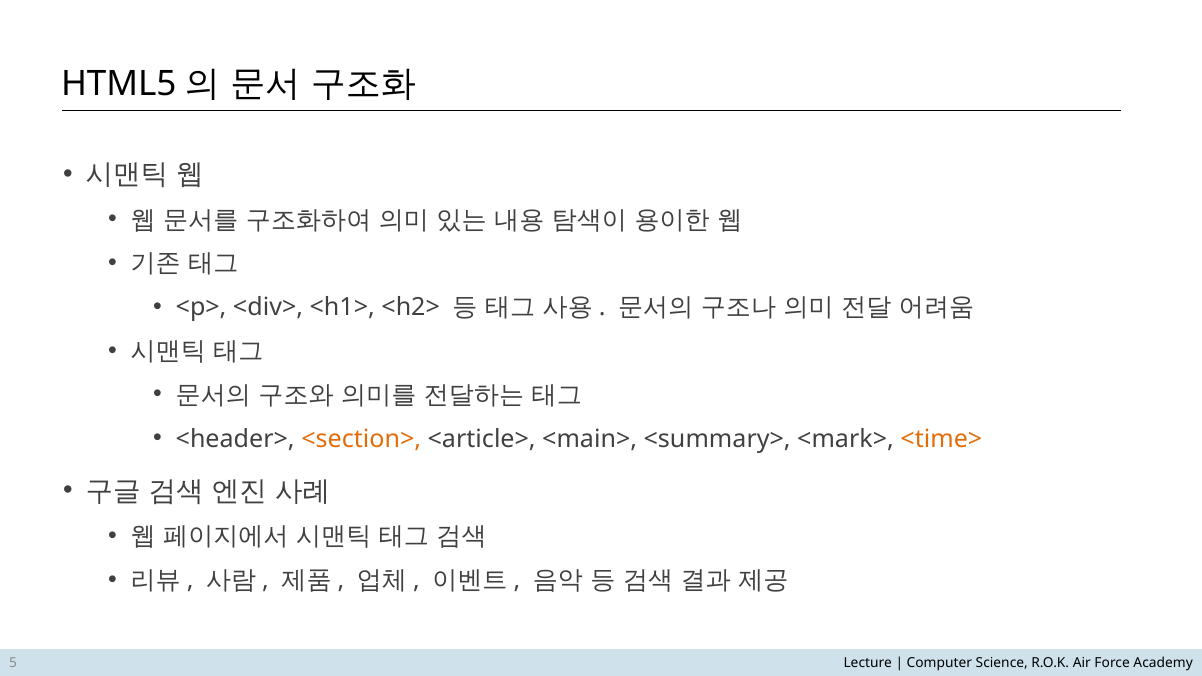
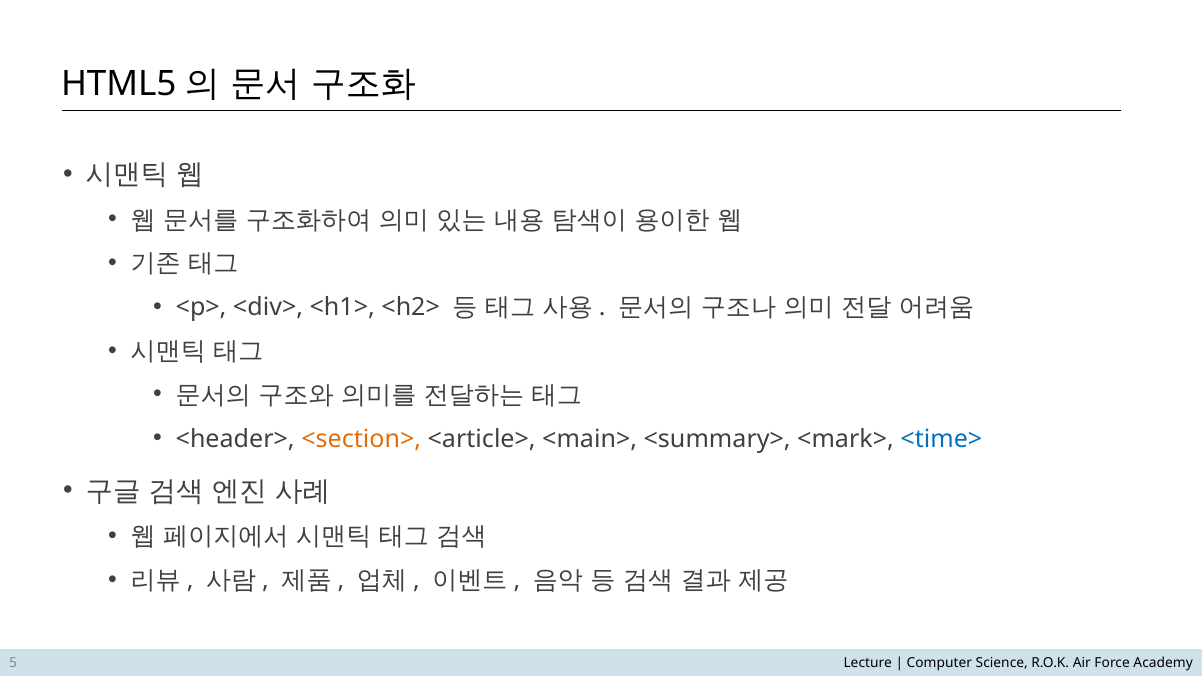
<time> colour: orange -> blue
